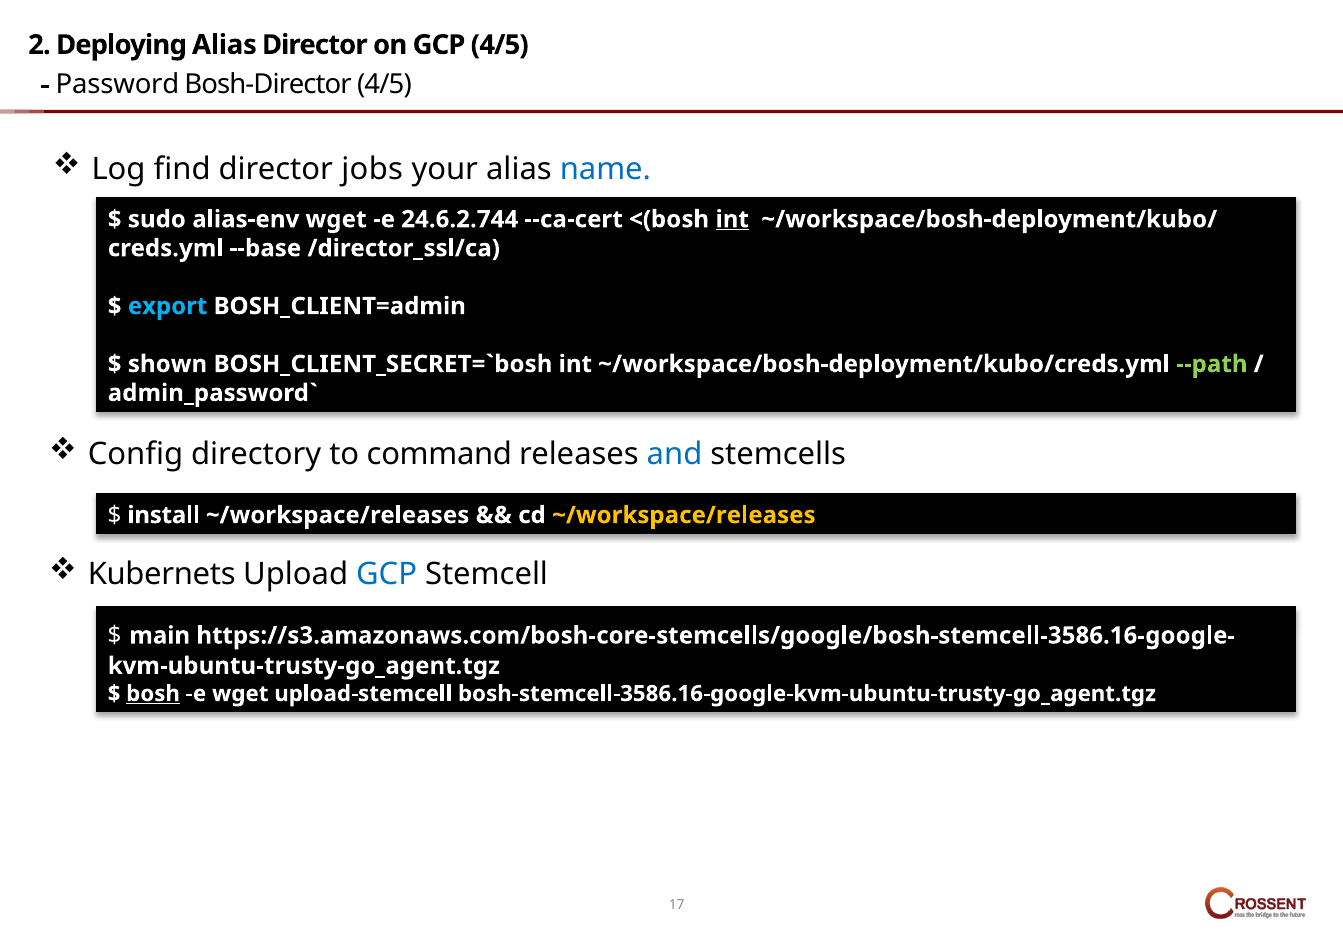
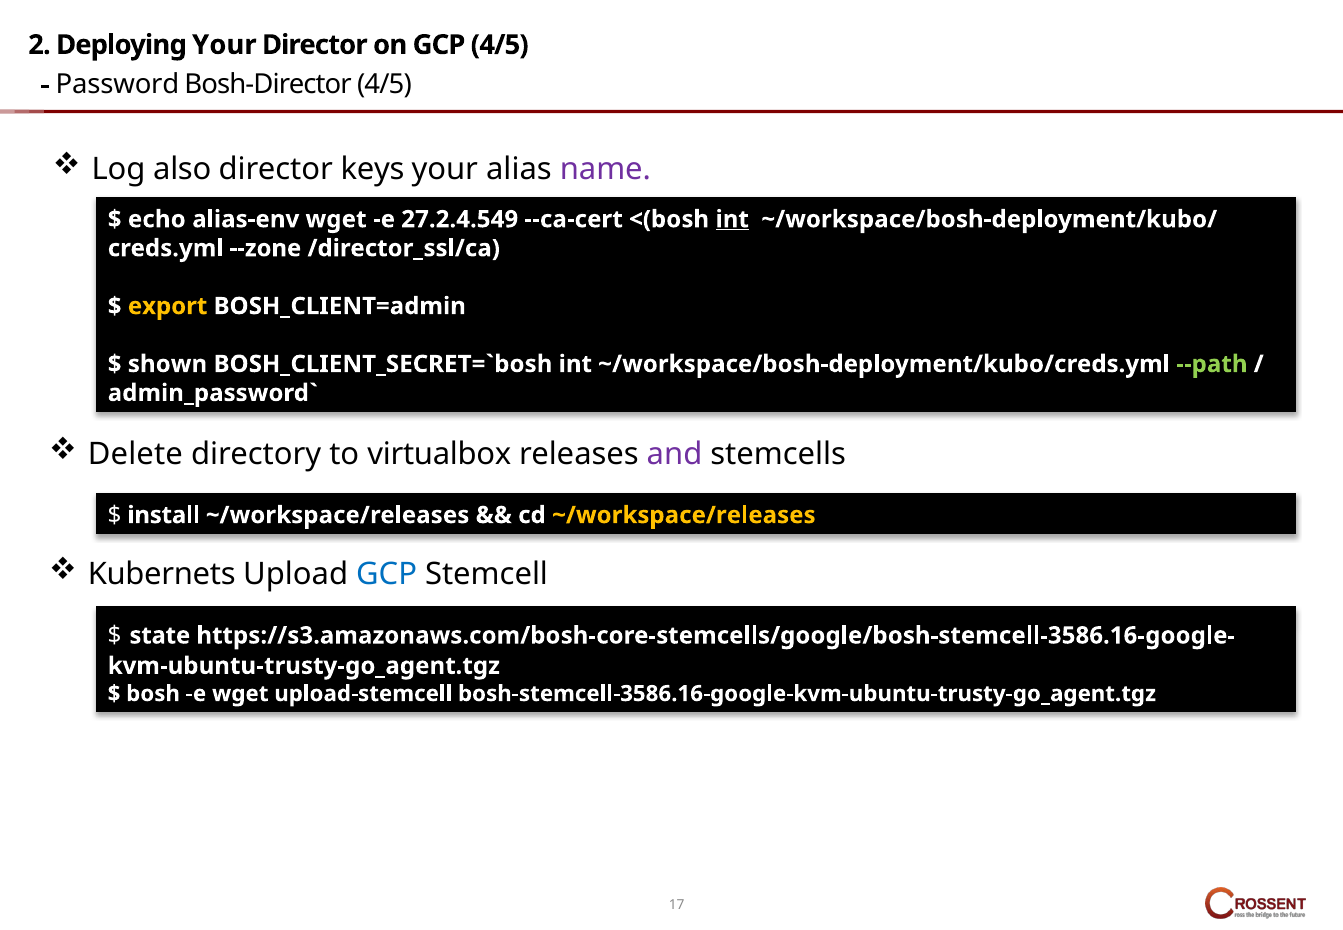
Deploying Alias: Alias -> Your
find: find -> also
jobs: jobs -> keys
name colour: blue -> purple
sudo: sudo -> echo
24.6.2.744: 24.6.2.744 -> 27.2.4.549
--base: --base -> --zone
export colour: light blue -> yellow
Config: Config -> Delete
command: command -> virtualbox
and colour: blue -> purple
main: main -> state
bosh underline: present -> none
